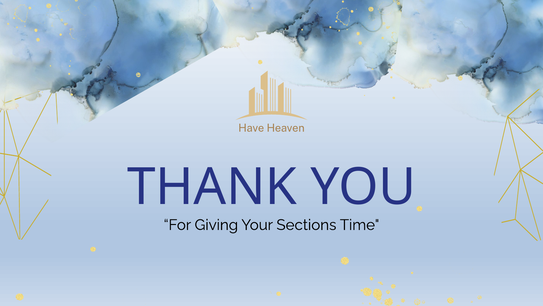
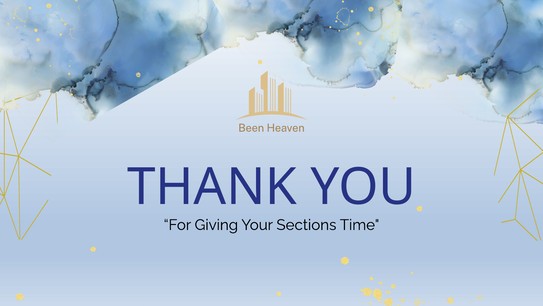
Have: Have -> Been
